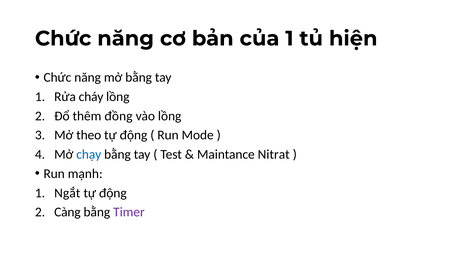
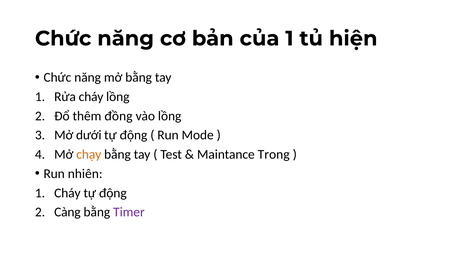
theo: theo -> dưới
chạy colour: blue -> orange
Nitrat: Nitrat -> Trong
mạnh: mạnh -> nhiên
1 Ngắt: Ngắt -> Cháy
